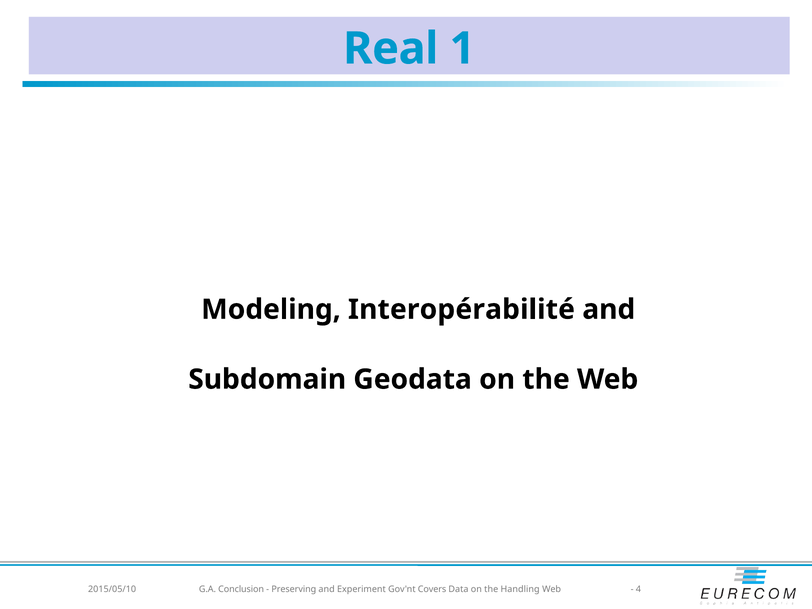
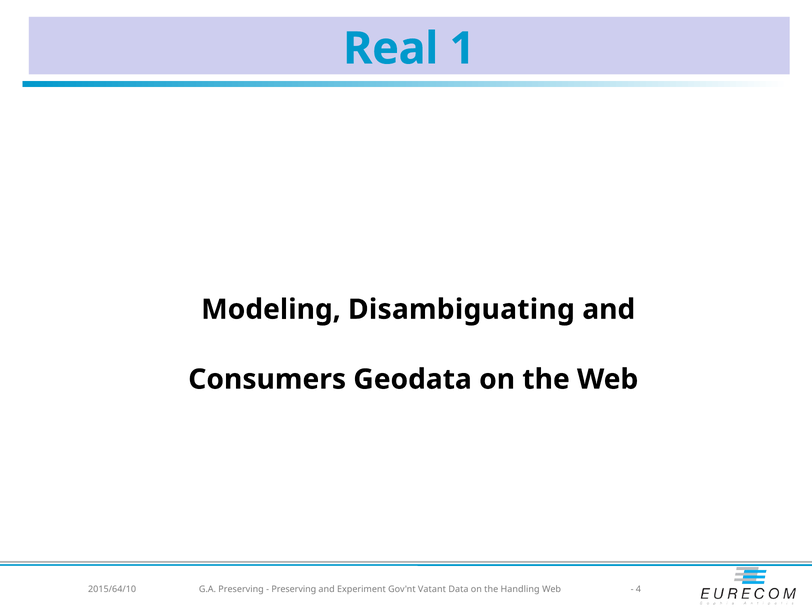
Interopérabilité: Interopérabilité -> Disambiguating
Subdomain: Subdomain -> Consumers
2015/05/10: 2015/05/10 -> 2015/64/10
G.A Conclusion: Conclusion -> Preserving
Covers: Covers -> Vatant
